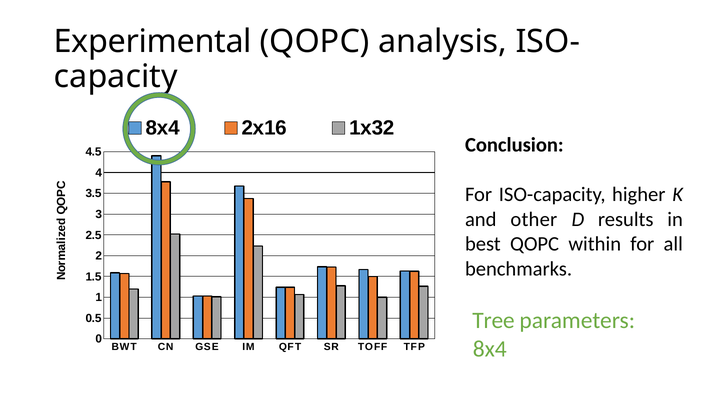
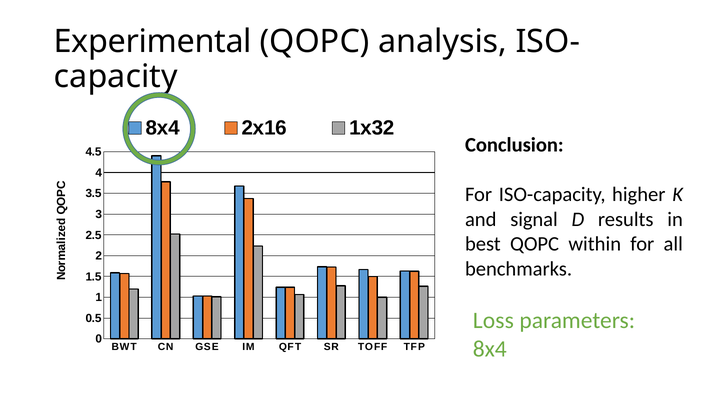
other: other -> signal
Tree: Tree -> Loss
